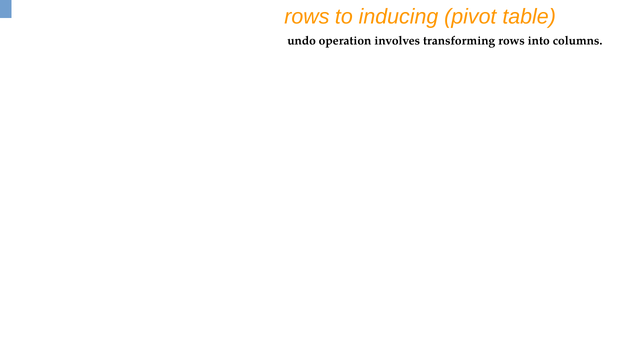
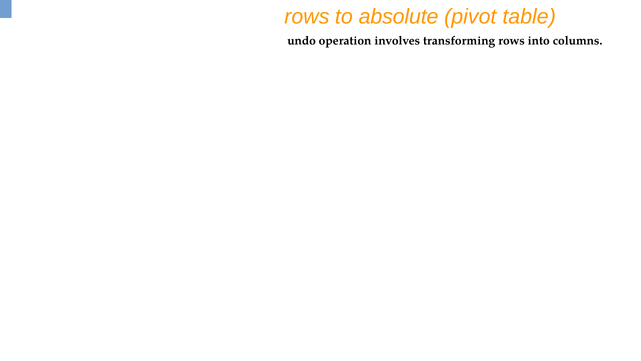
inducing: inducing -> absolute
